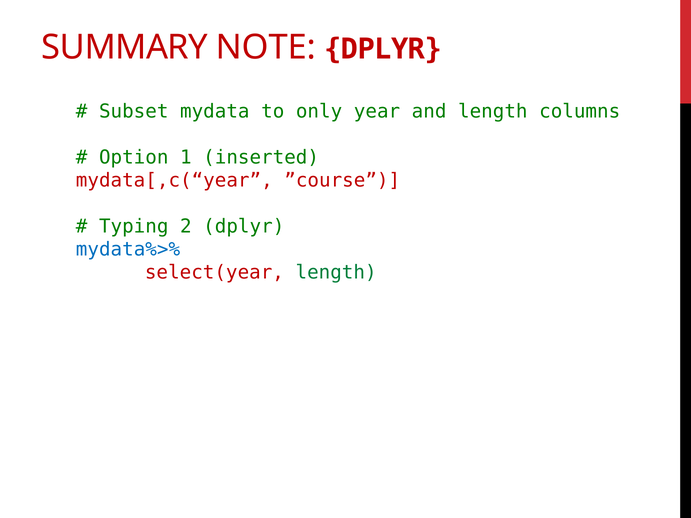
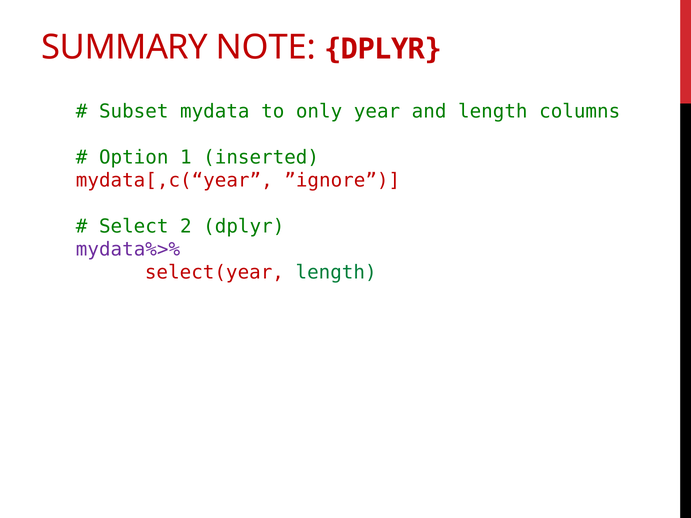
”course: ”course -> ”ignore
Typing: Typing -> Select
mydata%>% colour: blue -> purple
